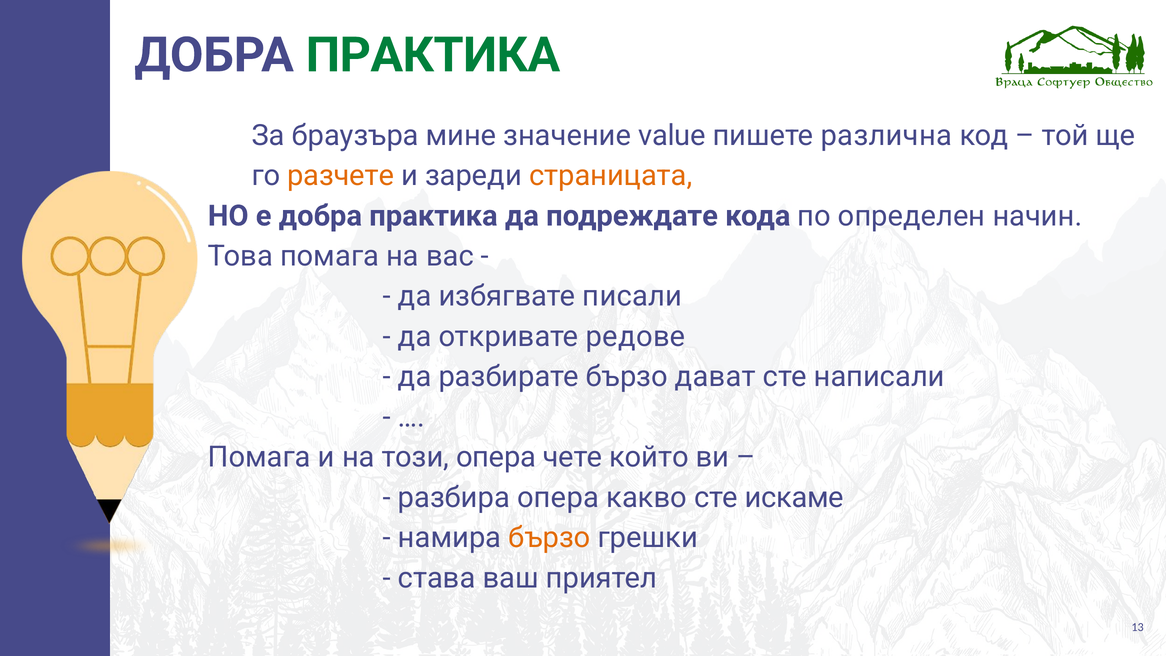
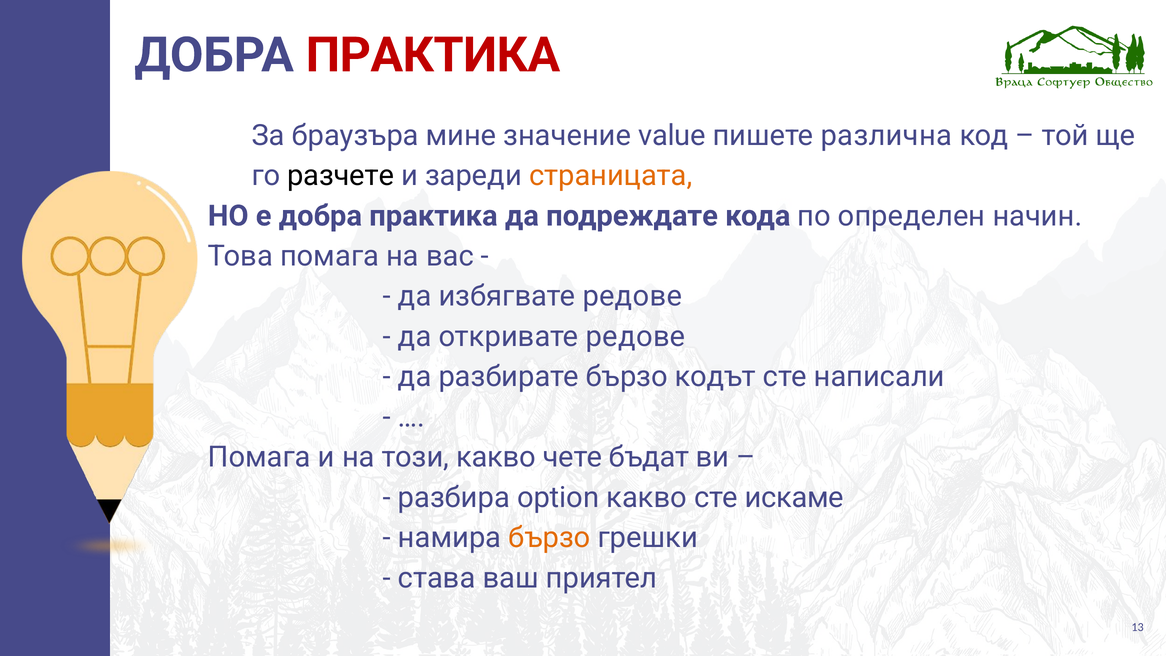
ПРАКТИКА at (433, 55) colour: green -> red
разчете colour: orange -> black
избягвате писали: писали -> редове
дават: дават -> кодът
този опера: опера -> какво
който: който -> бъдат
разбира опера: опера -> option
